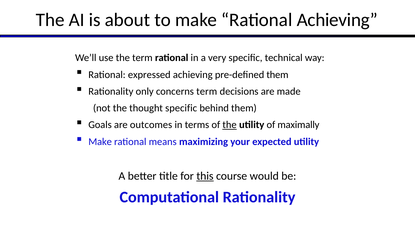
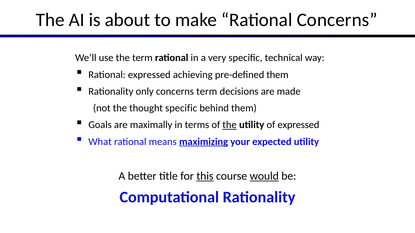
Rational Achieving: Achieving -> Concerns
outcomes: outcomes -> maximally
of maximally: maximally -> expressed
Make at (100, 142): Make -> What
maximizing underline: none -> present
would underline: none -> present
